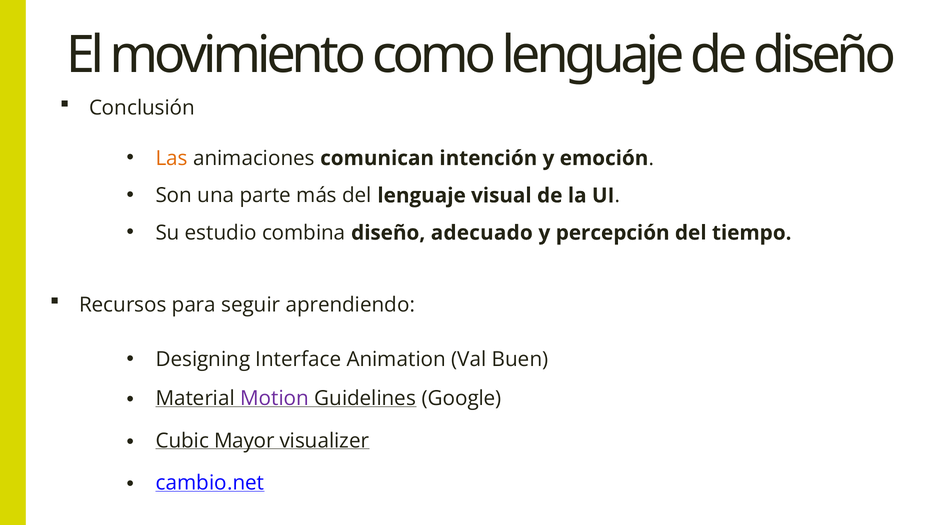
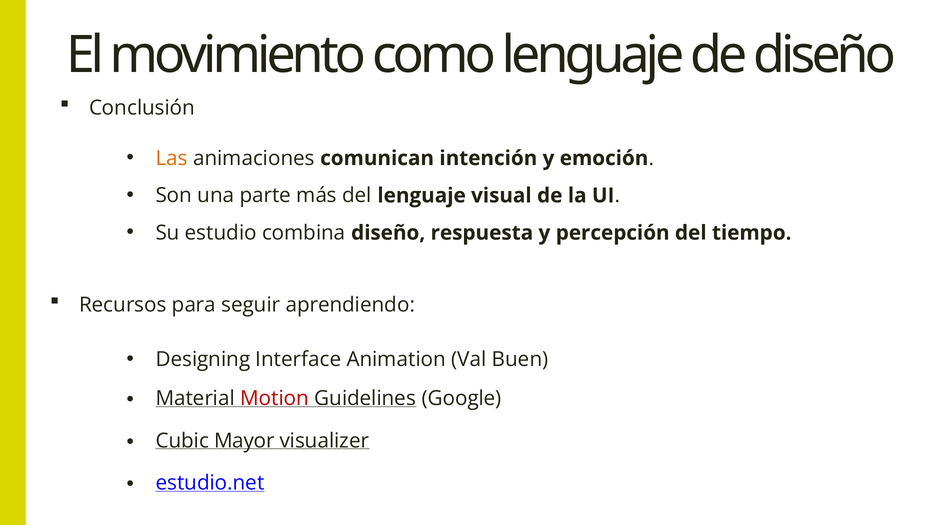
adecuado: adecuado -> respuesta
Motion colour: purple -> red
cambio.net: cambio.net -> estudio.net
